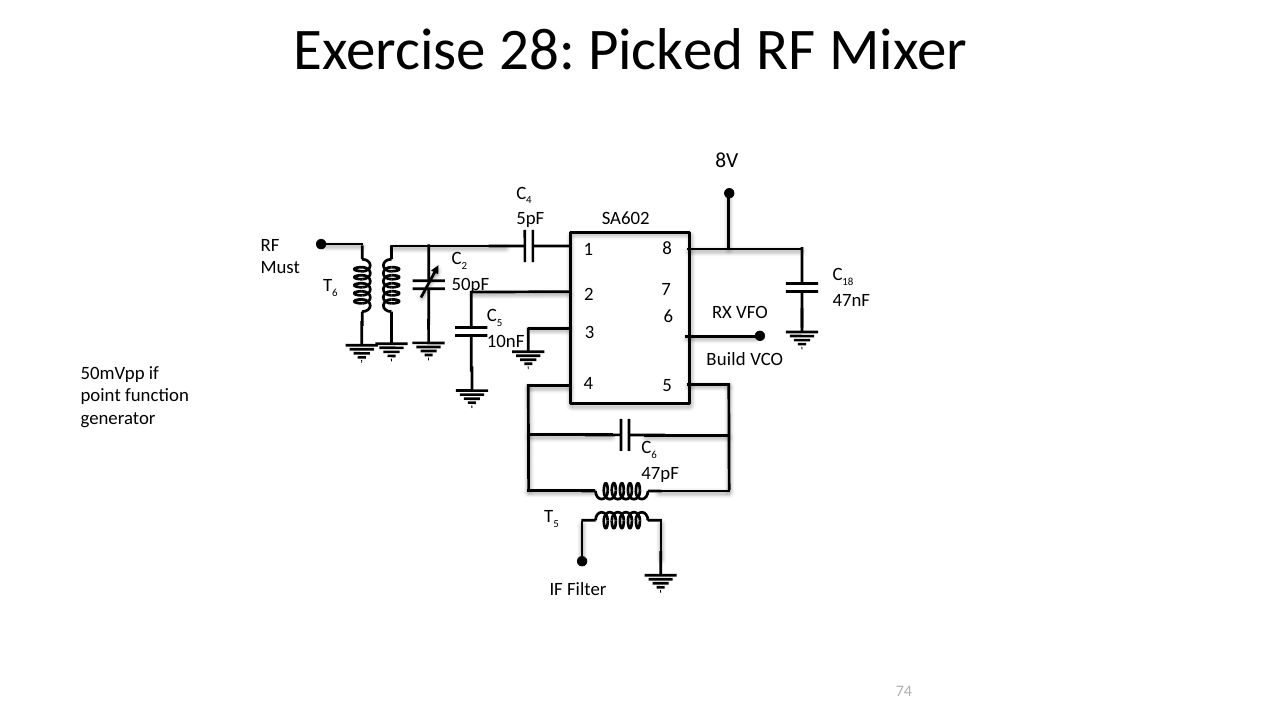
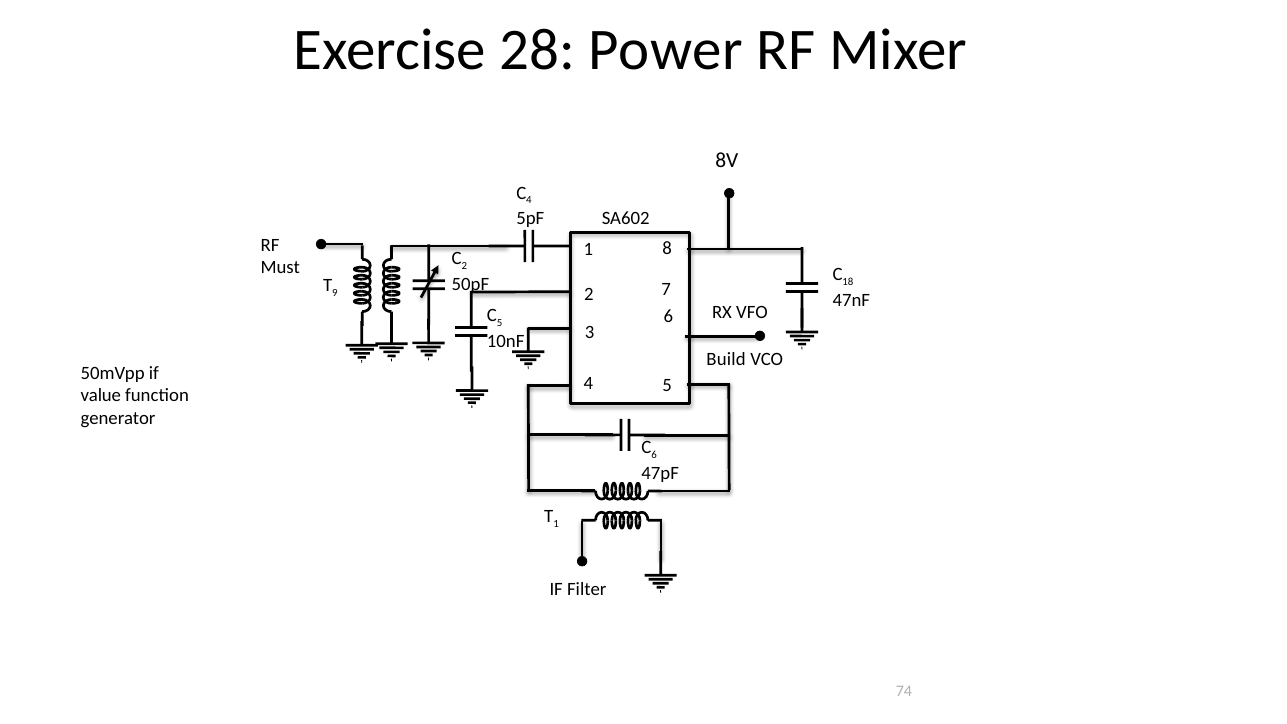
Picked: Picked -> Power
6 at (335, 293): 6 -> 9
point: point -> value
5 at (556, 524): 5 -> 1
